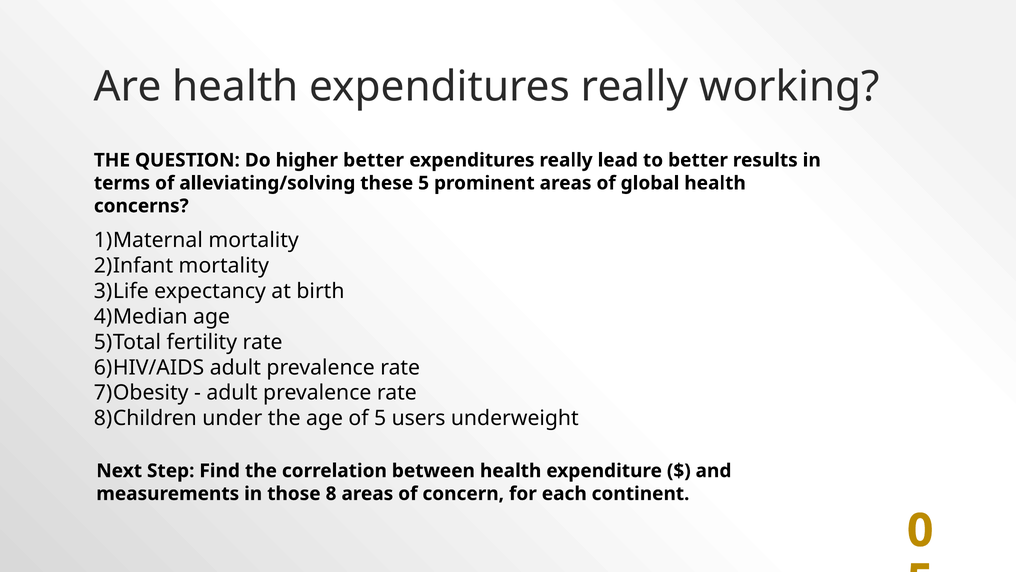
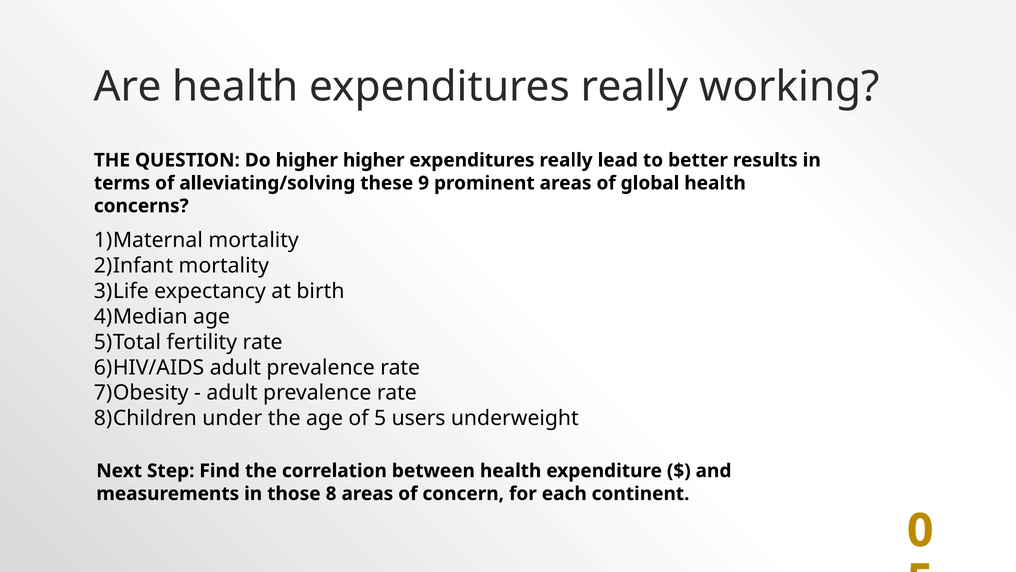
higher better: better -> higher
these 5: 5 -> 9
